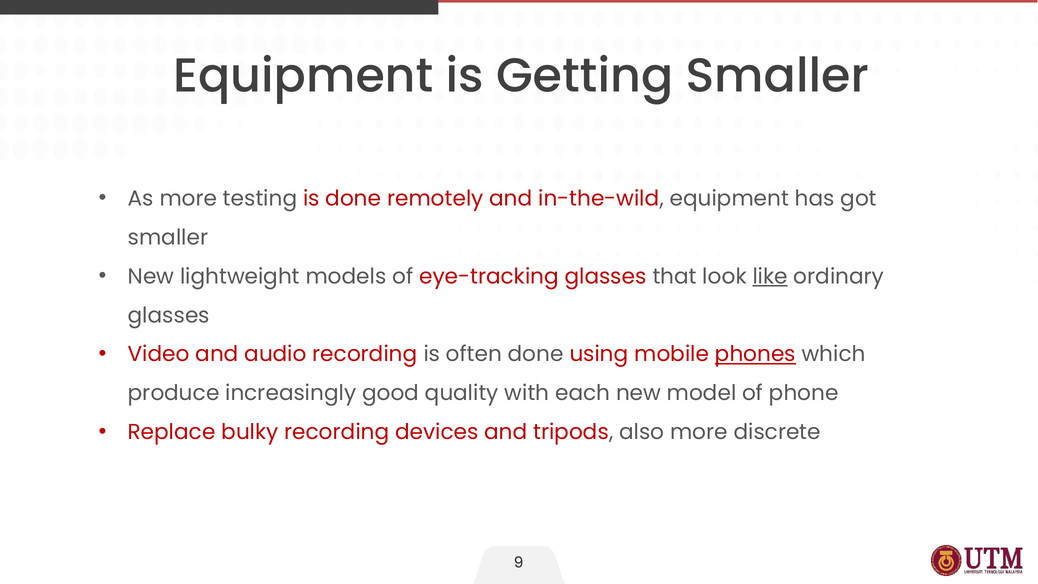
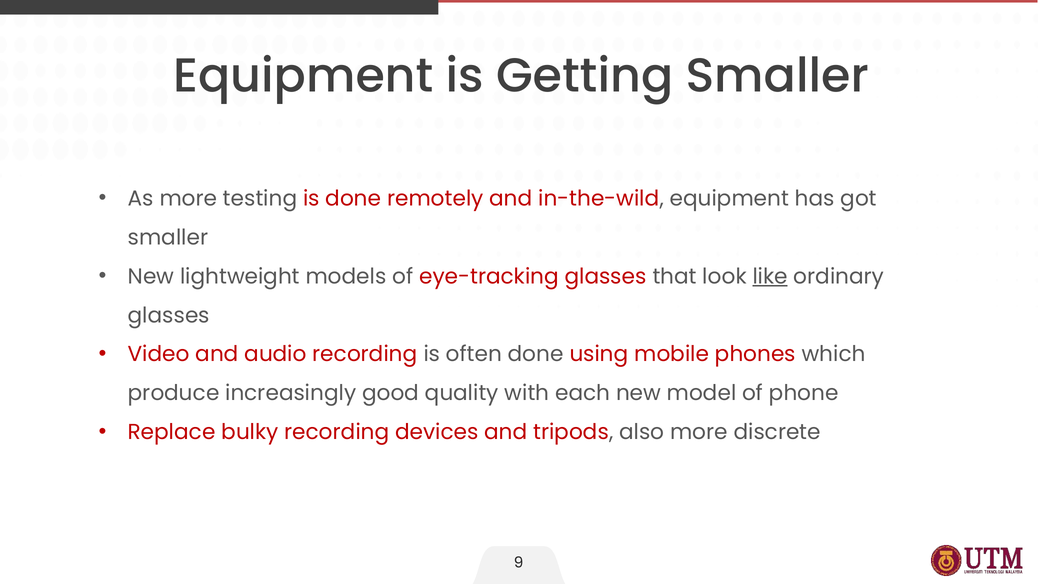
phones underline: present -> none
